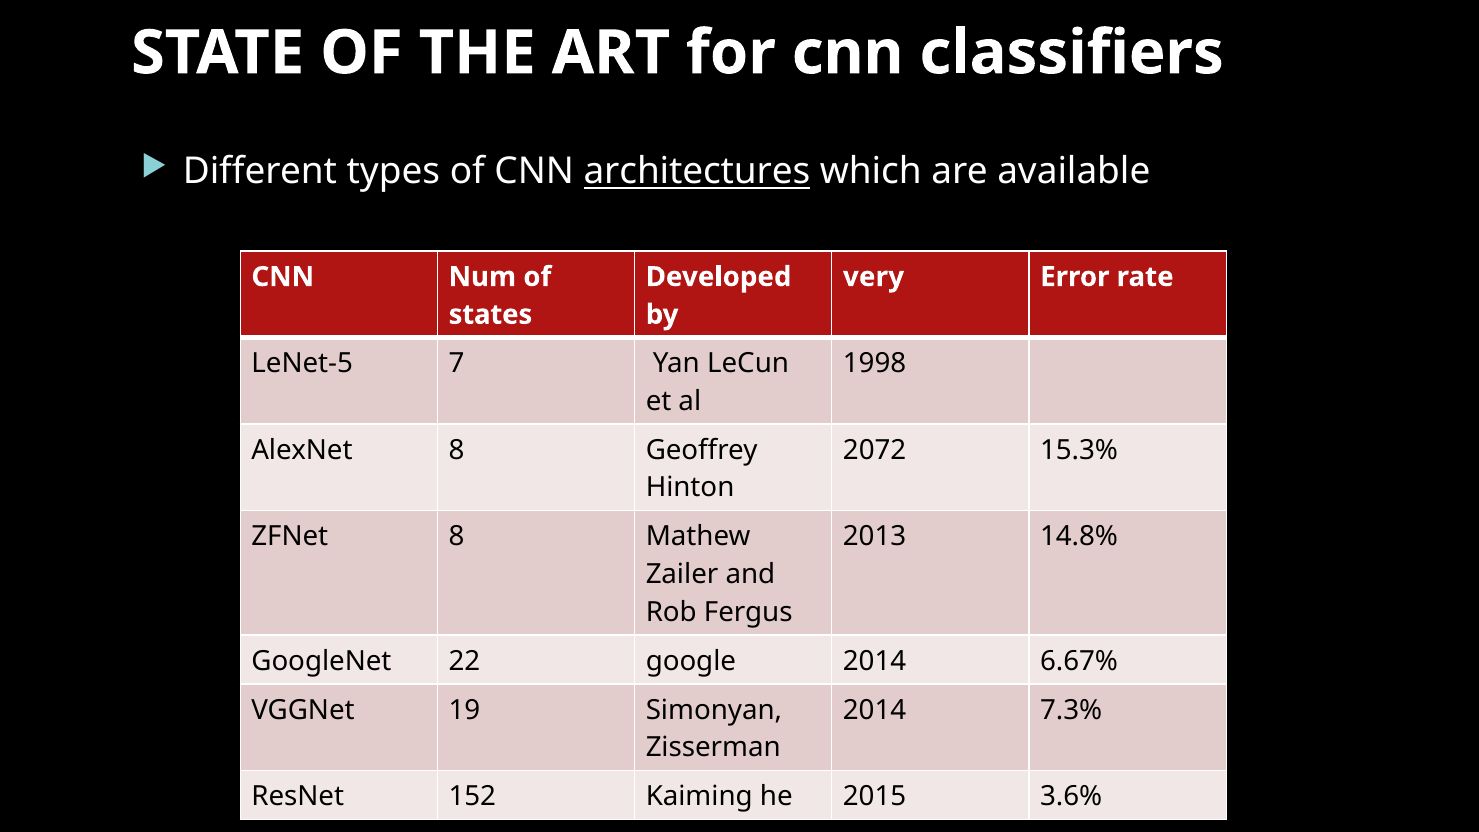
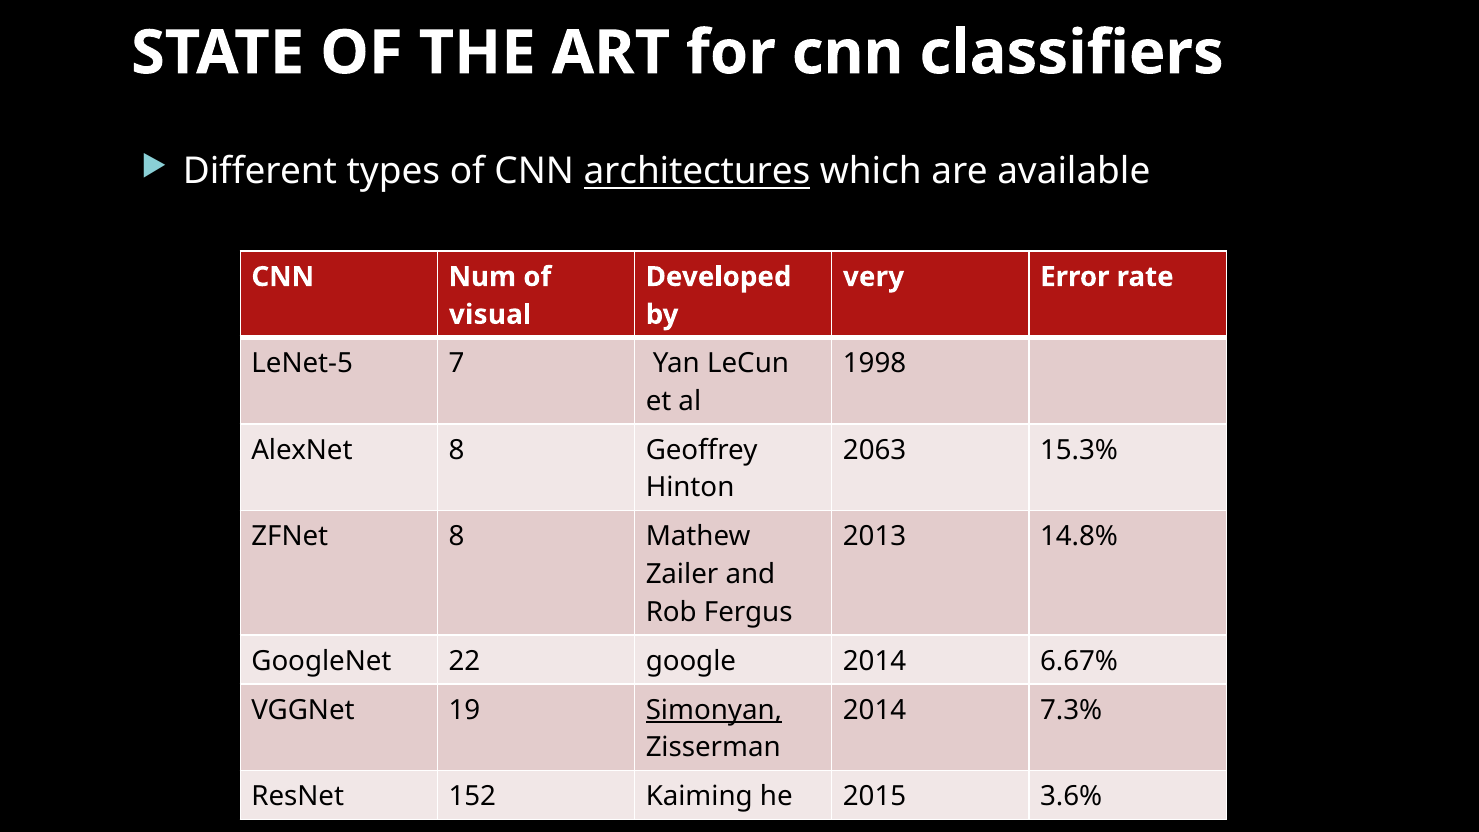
states: states -> visual
2072: 2072 -> 2063
Simonyan underline: none -> present
